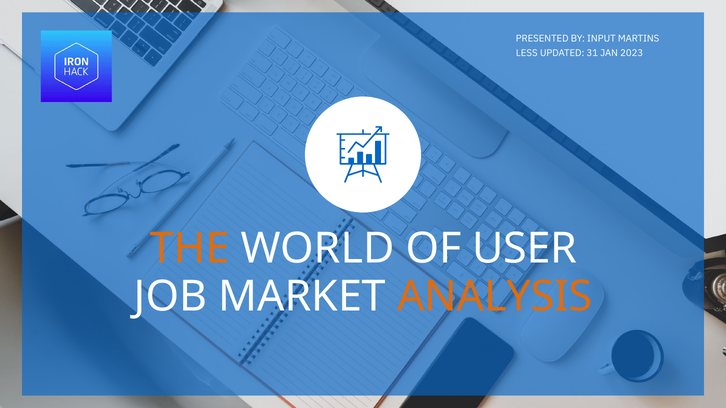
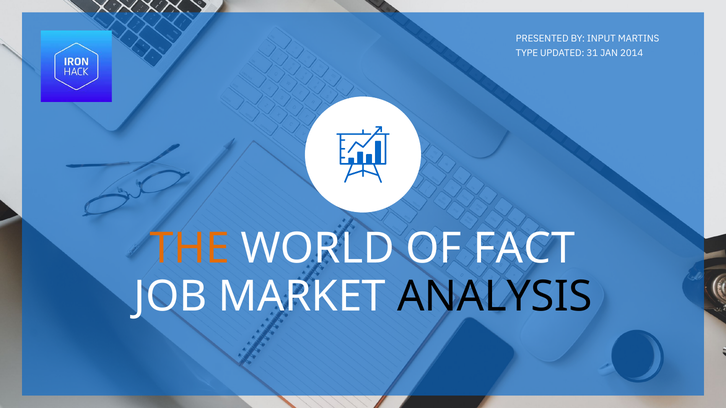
LESS: LESS -> TYPE
2023: 2023 -> 2014
USER: USER -> FACT
ANALYSIS colour: orange -> black
